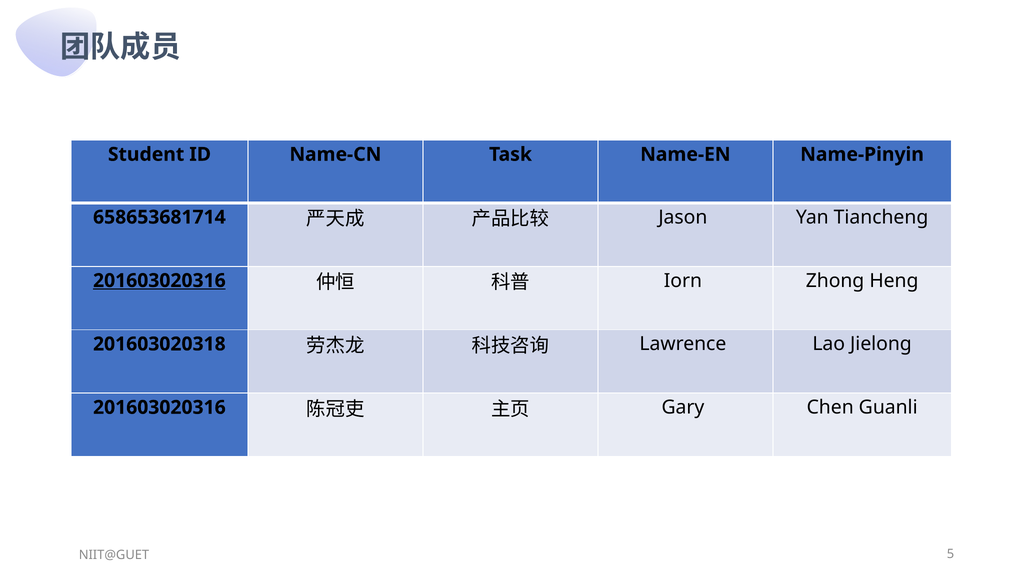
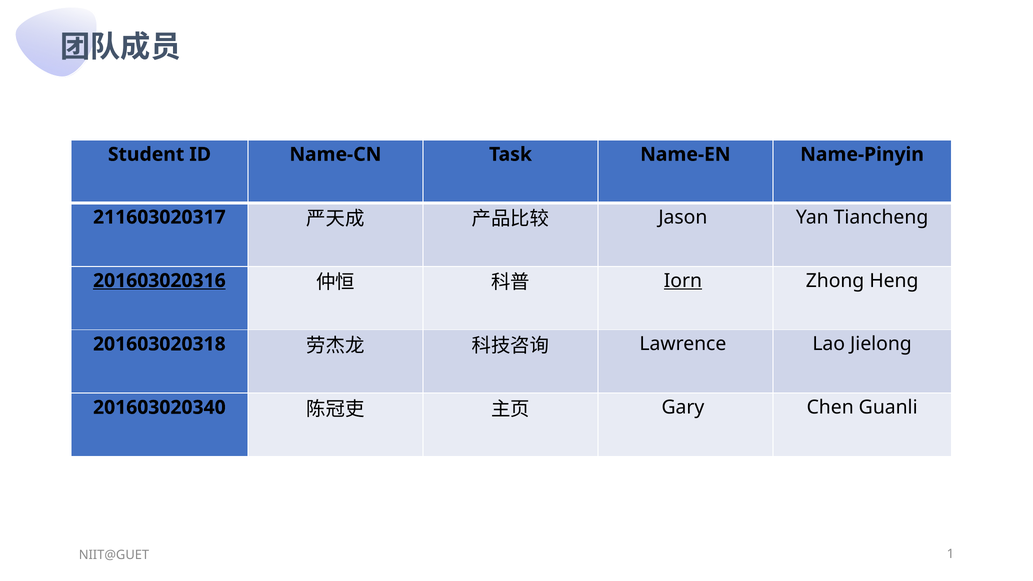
658653681714: 658653681714 -> 211603020317
Iorn underline: none -> present
201603020316 at (159, 407): 201603020316 -> 201603020340
5: 5 -> 1
